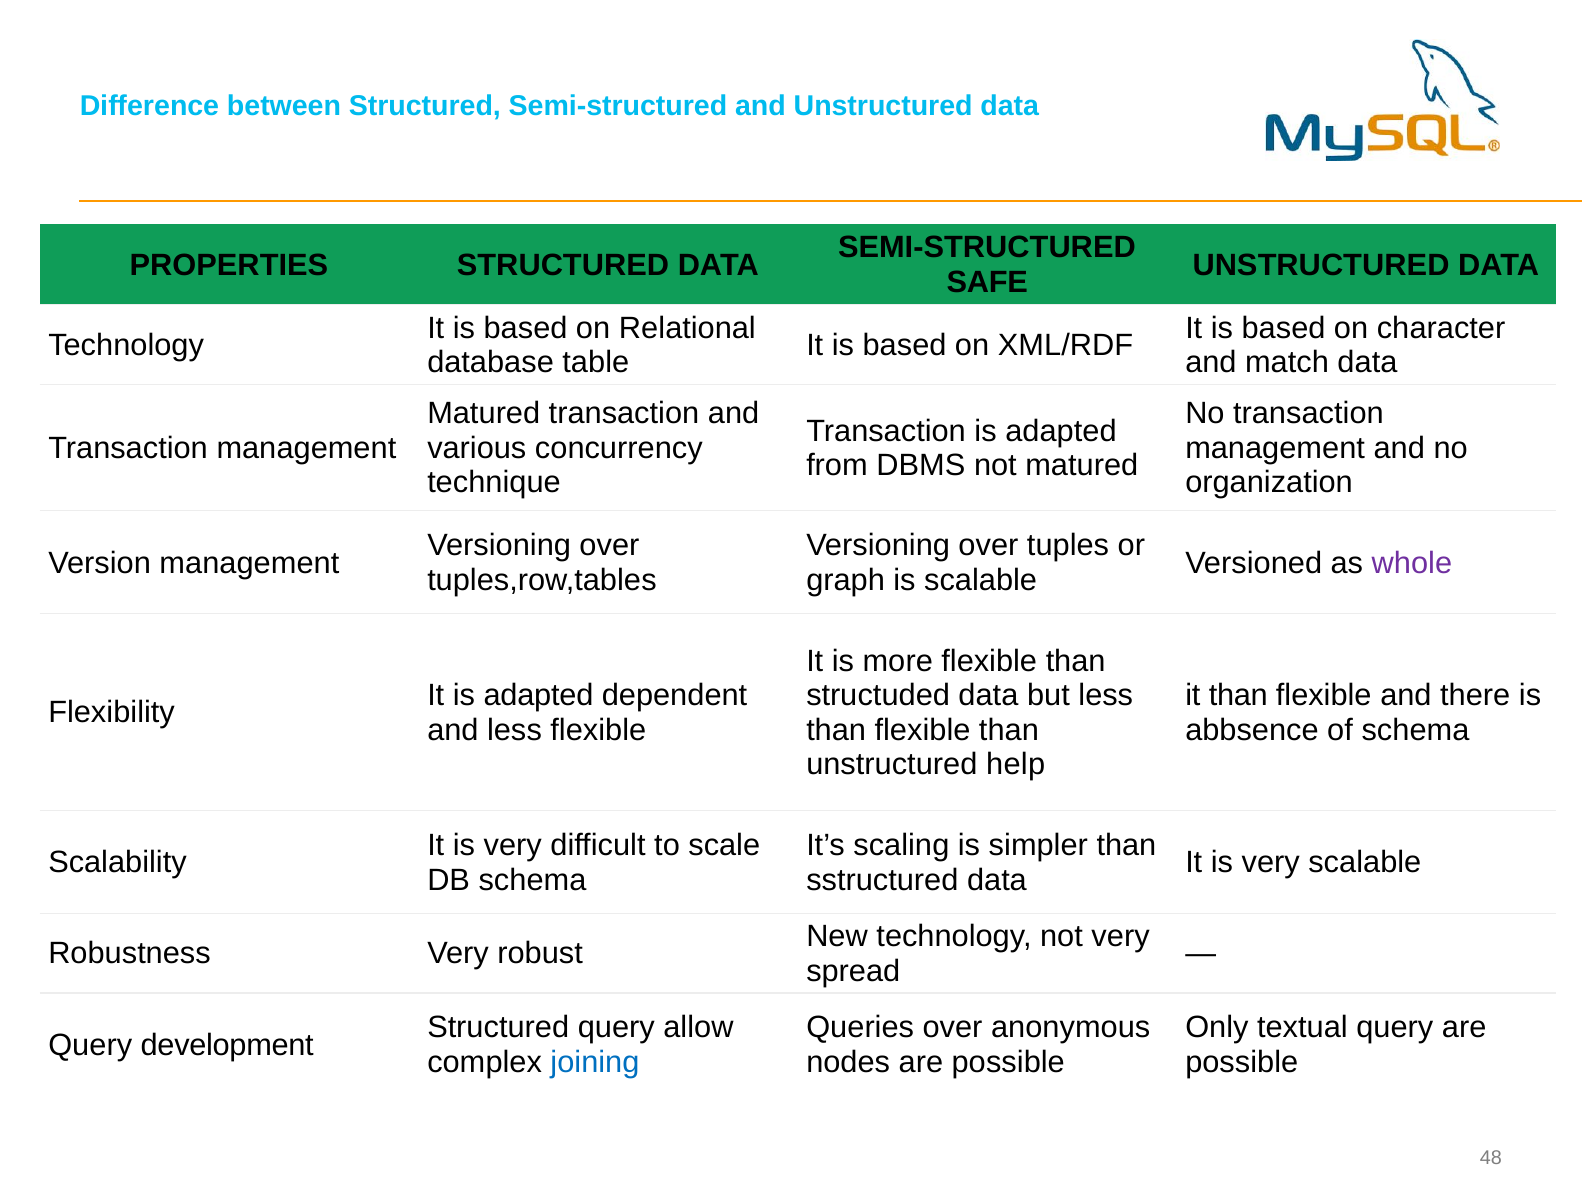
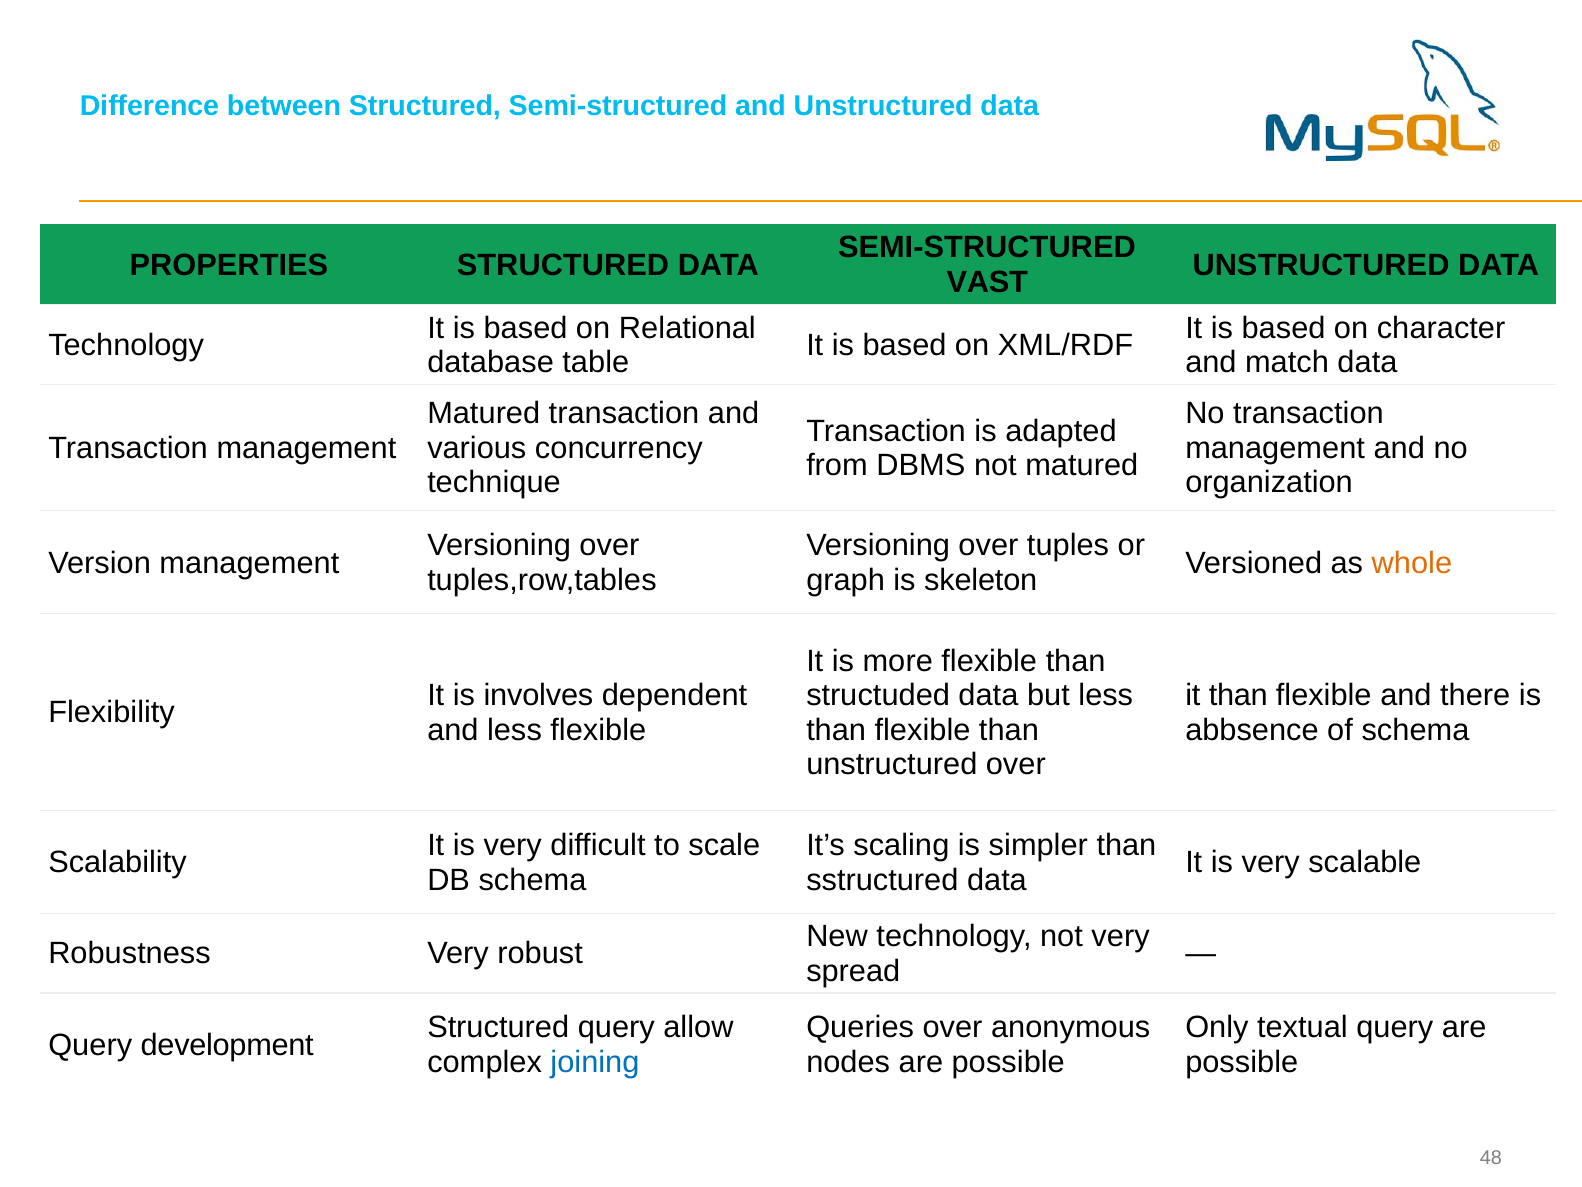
SAFE: SAFE -> VAST
whole colour: purple -> orange
is scalable: scalable -> skeleton
It is adapted: adapted -> involves
unstructured help: help -> over
